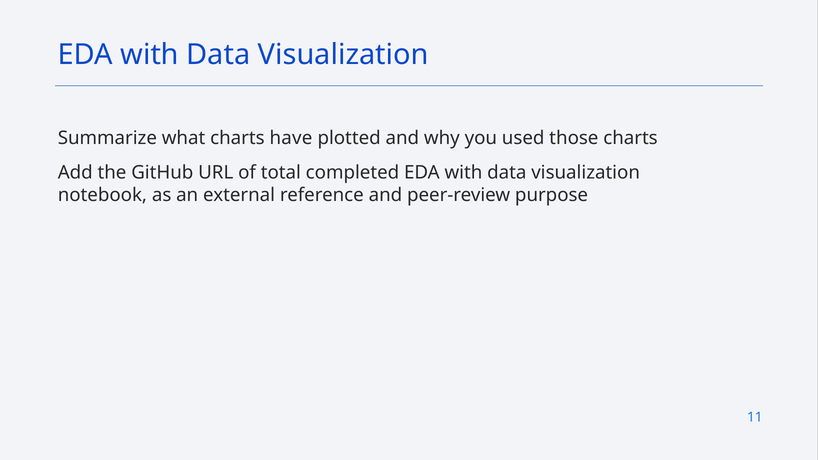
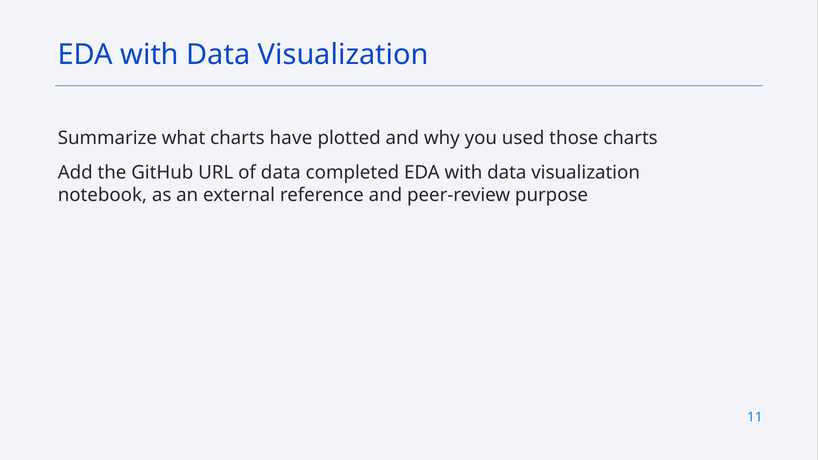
of total: total -> data
